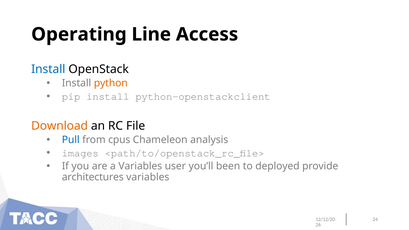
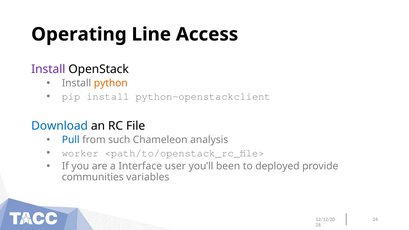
Install at (48, 69) colour: blue -> purple
Download colour: orange -> blue
cpus: cpus -> such
images: images -> worker
a Variables: Variables -> Interface
architectures: architectures -> communities
